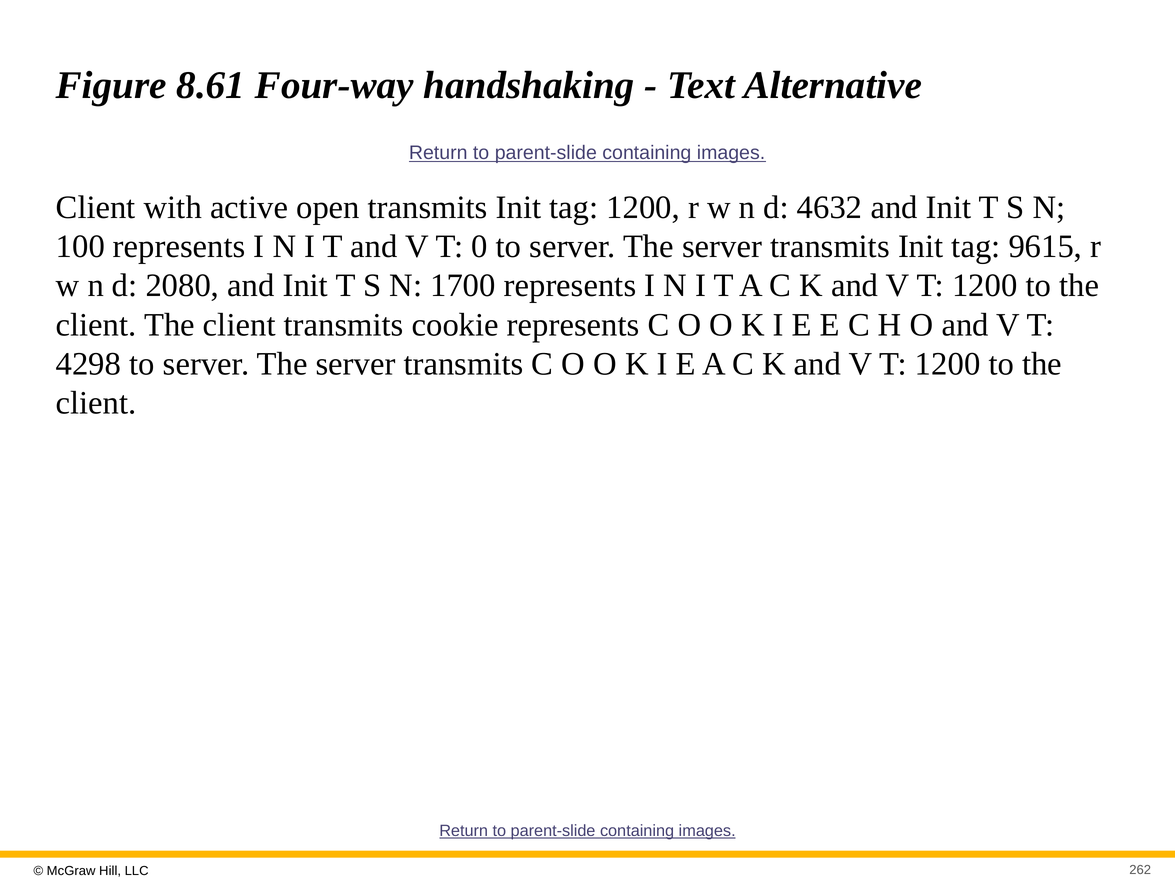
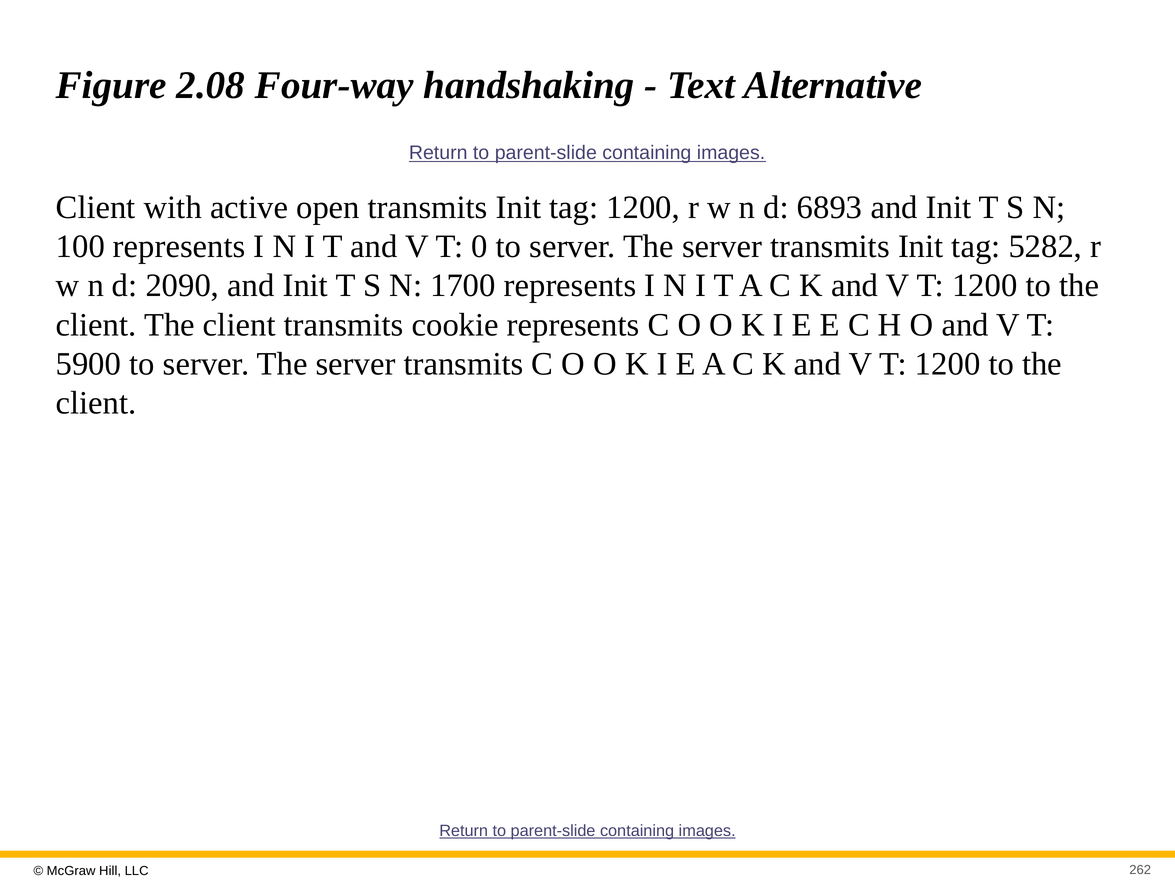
8.61: 8.61 -> 2.08
4632: 4632 -> 6893
9615: 9615 -> 5282
2080: 2080 -> 2090
4298: 4298 -> 5900
